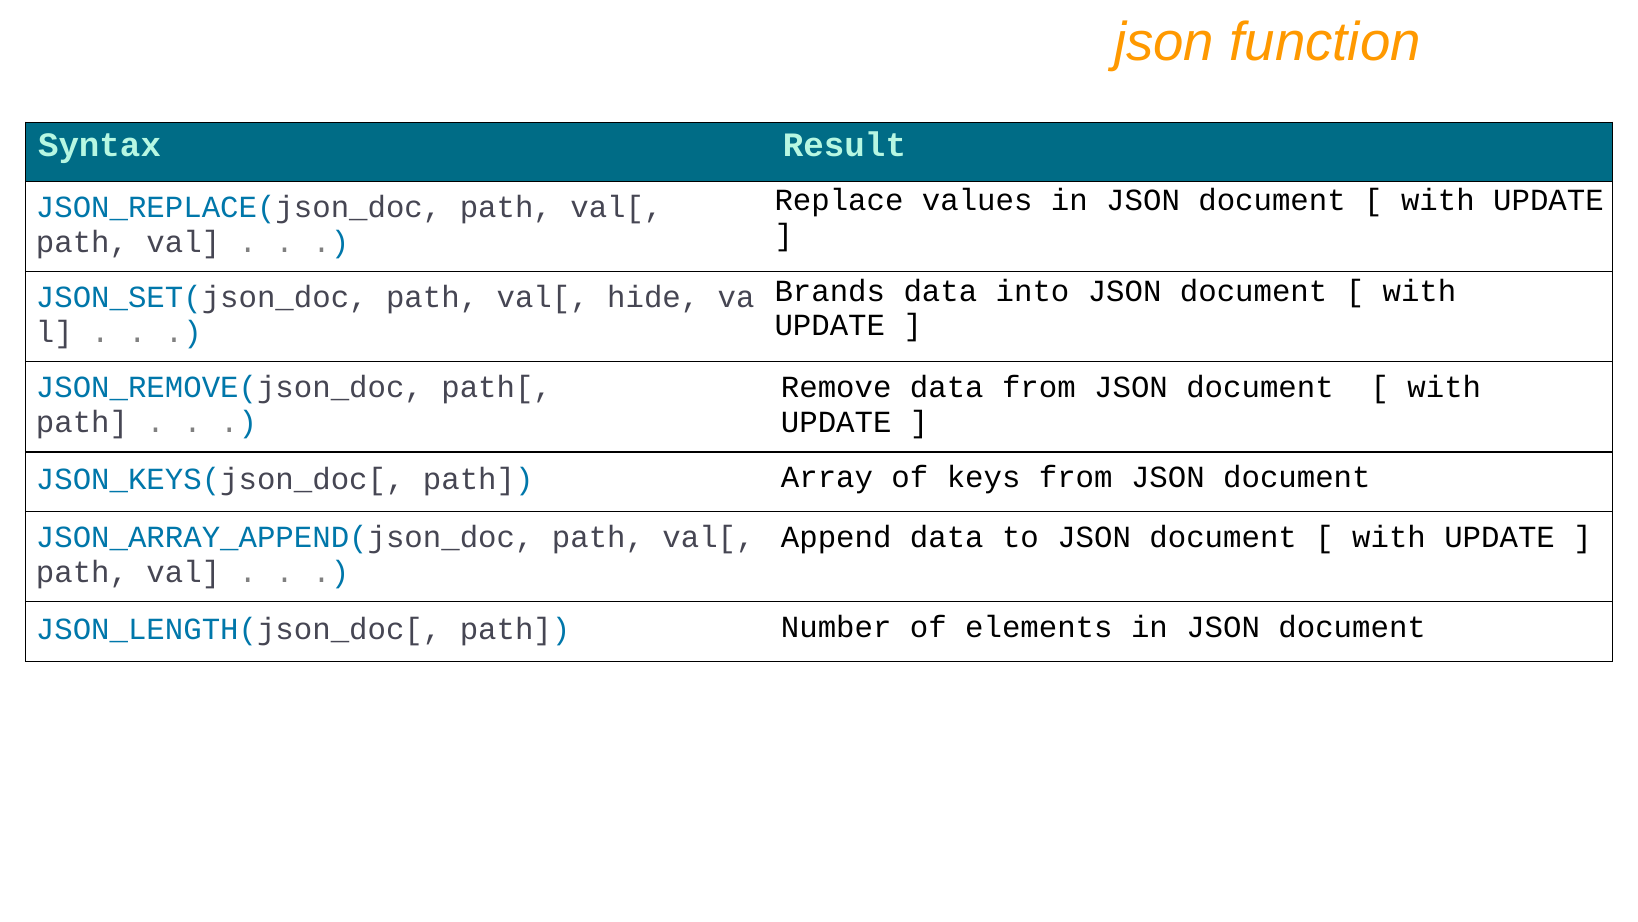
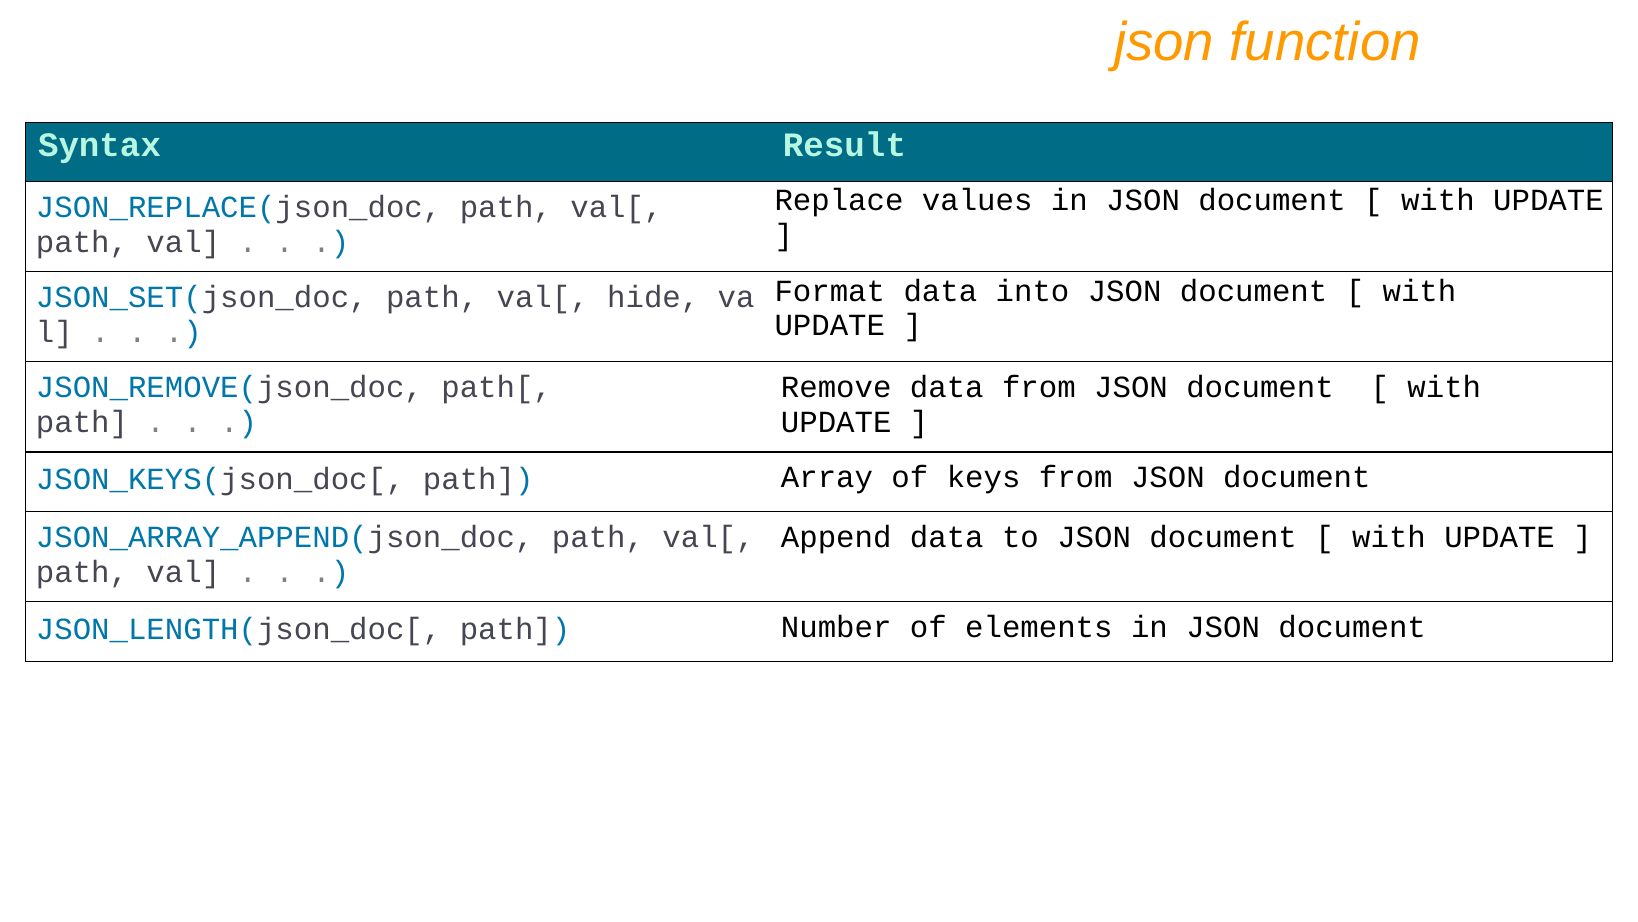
Brands: Brands -> Format
